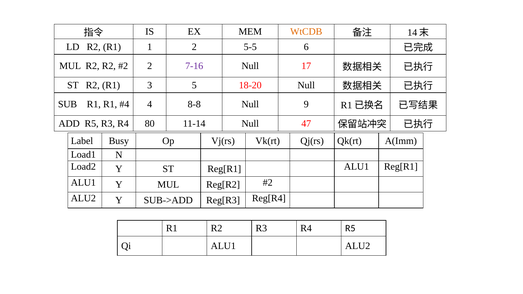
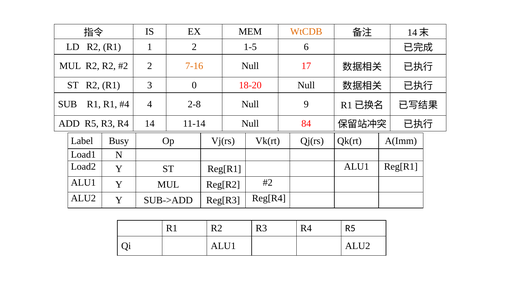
5-5: 5-5 -> 1-5
7-16 colour: purple -> orange
5: 5 -> 0
8-8: 8-8 -> 2-8
80: 80 -> 14
47: 47 -> 84
